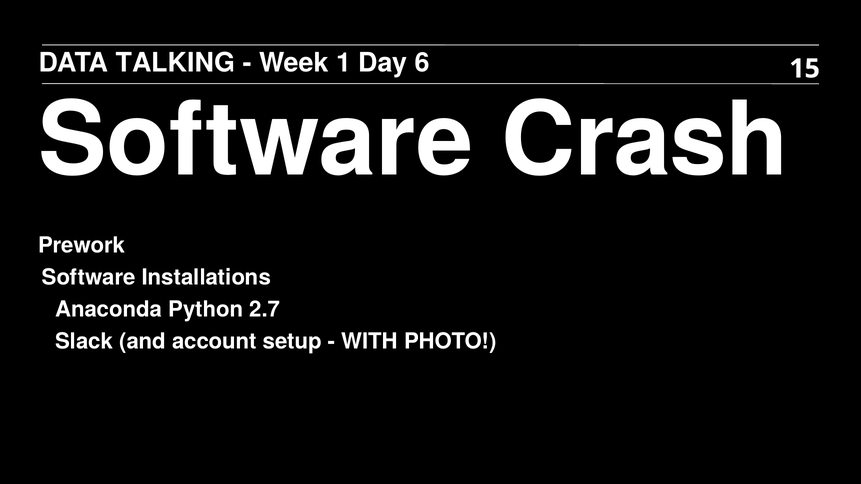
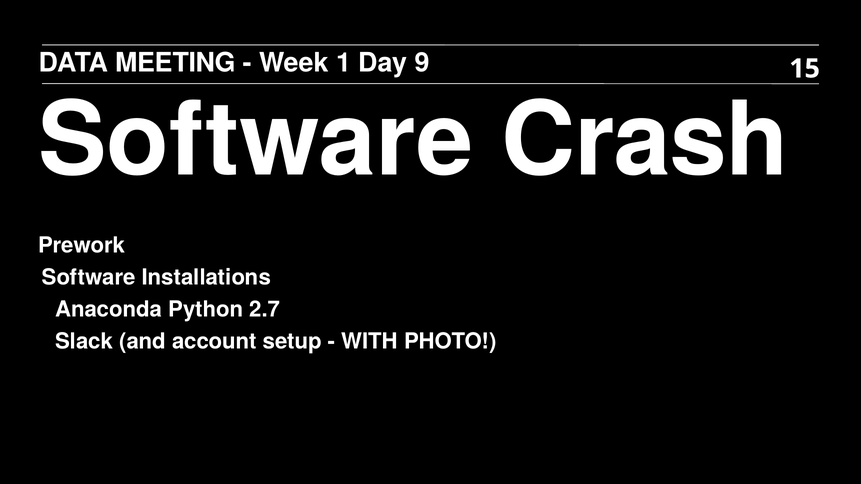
TALKING: TALKING -> MEETING
6: 6 -> 9
